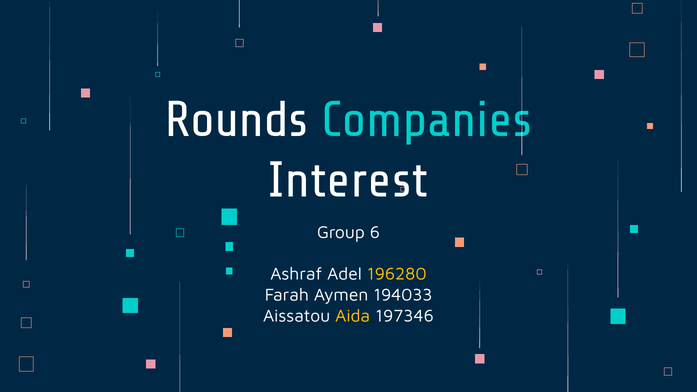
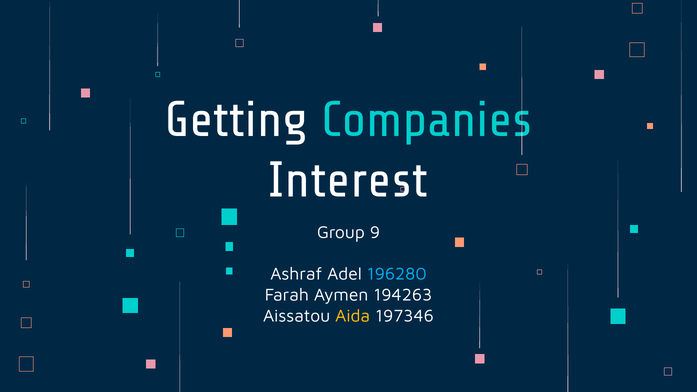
Rounds: Rounds -> Getting
6: 6 -> 9
196280 colour: yellow -> light blue
194033: 194033 -> 194263
